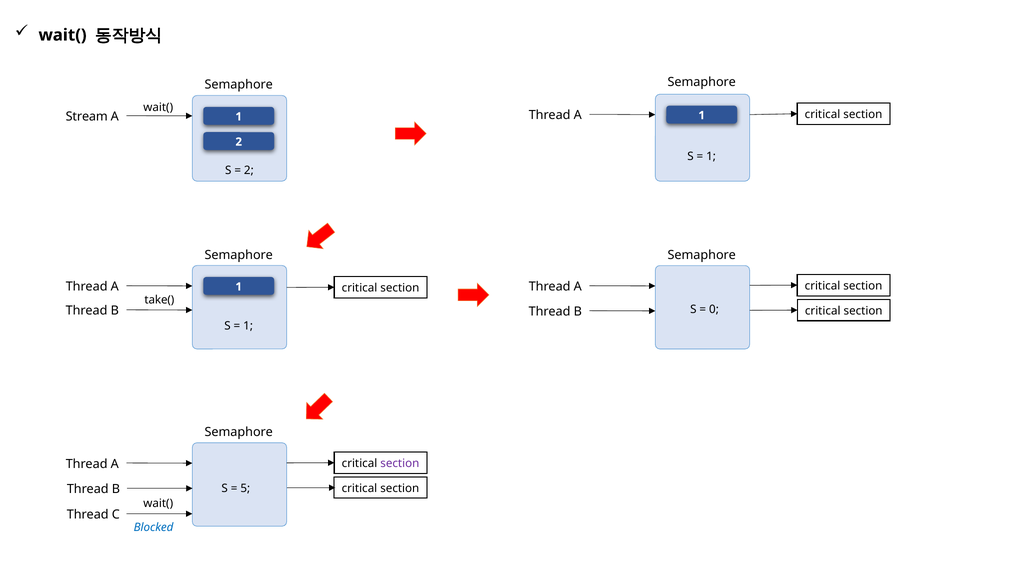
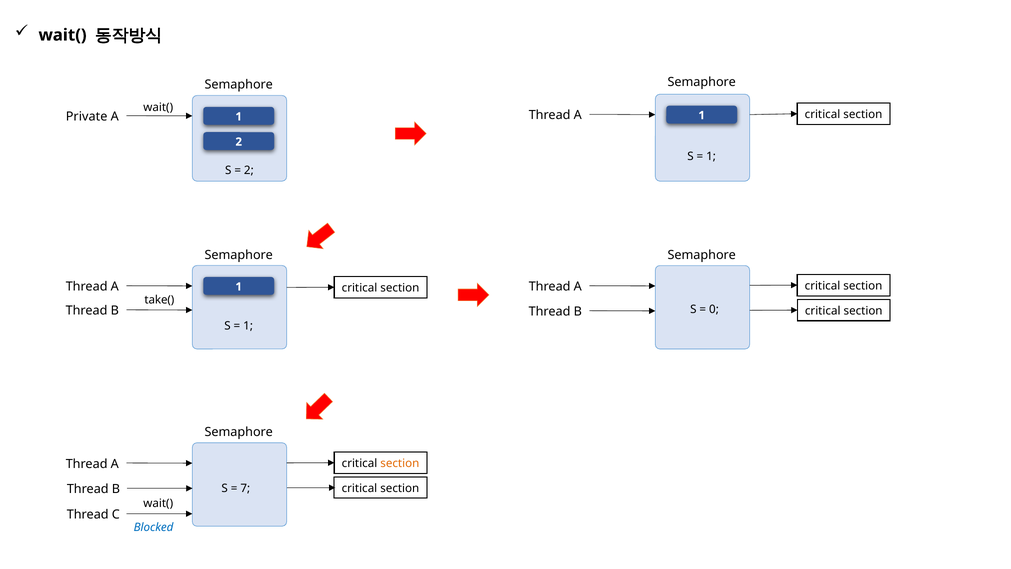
Stream: Stream -> Private
section at (400, 463) colour: purple -> orange
5: 5 -> 7
